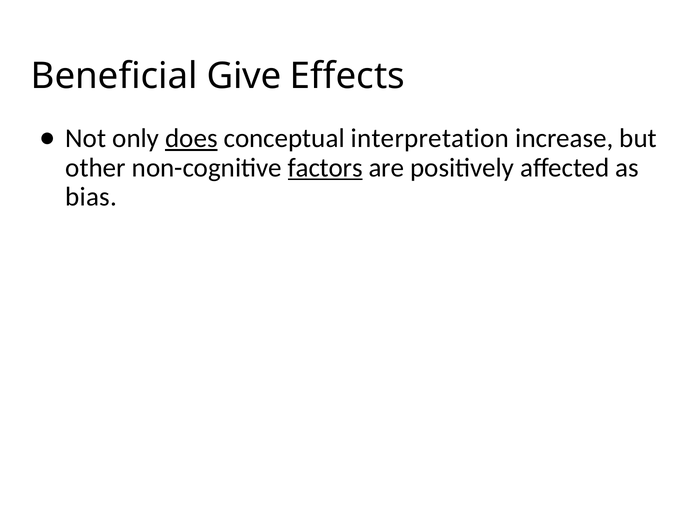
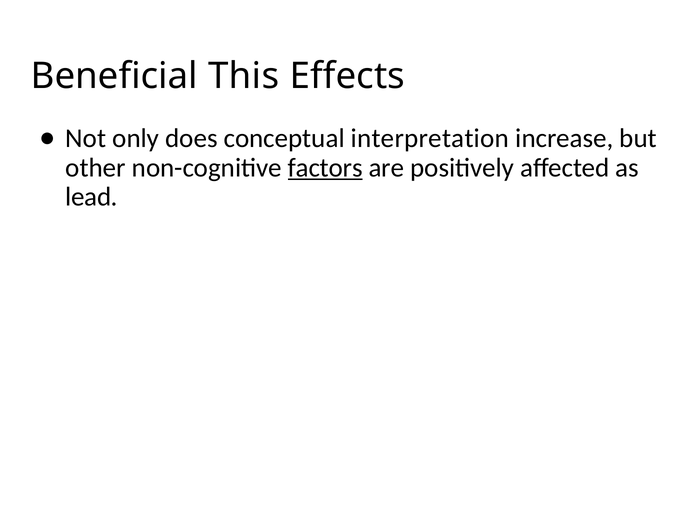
Give: Give -> This
does underline: present -> none
bias: bias -> lead
